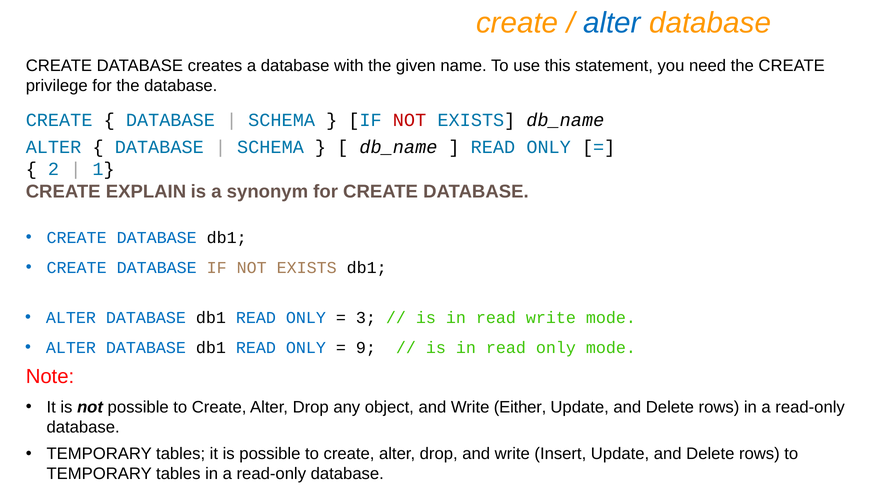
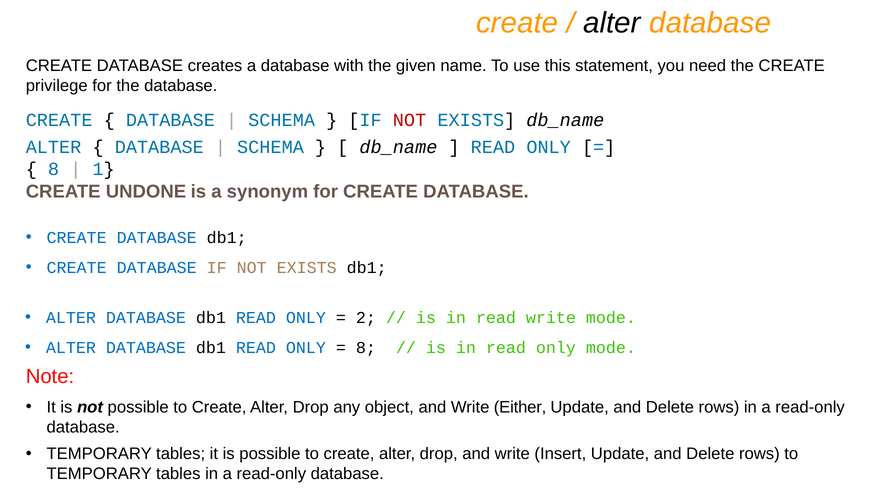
alter at (612, 23) colour: blue -> black
2 at (54, 169): 2 -> 8
EXPLAIN: EXPLAIN -> UNDONE
3: 3 -> 2
9 at (366, 348): 9 -> 8
